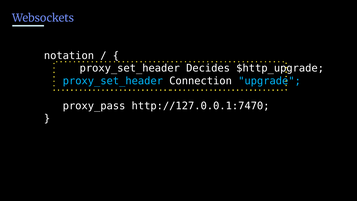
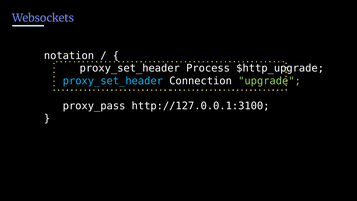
Decides: Decides -> Process
upgrade colour: light blue -> light green
http://127.0.0.1:7470: http://127.0.0.1:7470 -> http://127.0.0.1:3100
